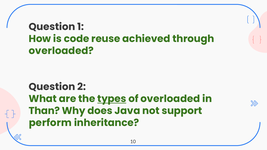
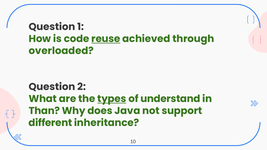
reuse underline: none -> present
of overloaded: overloaded -> understand
perform: perform -> different
